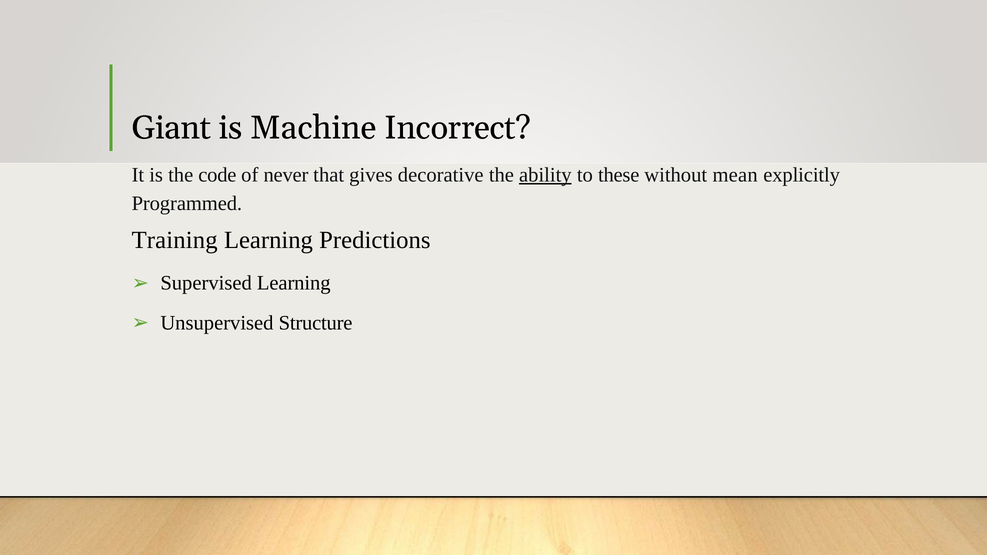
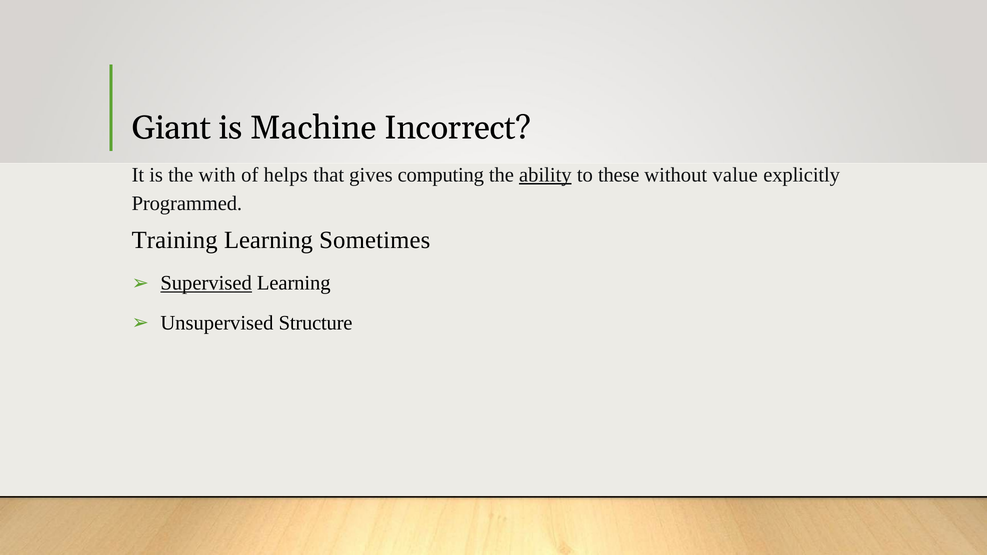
code: code -> with
never: never -> helps
decorative: decorative -> computing
mean: mean -> value
Predictions: Predictions -> Sometimes
Supervised underline: none -> present
